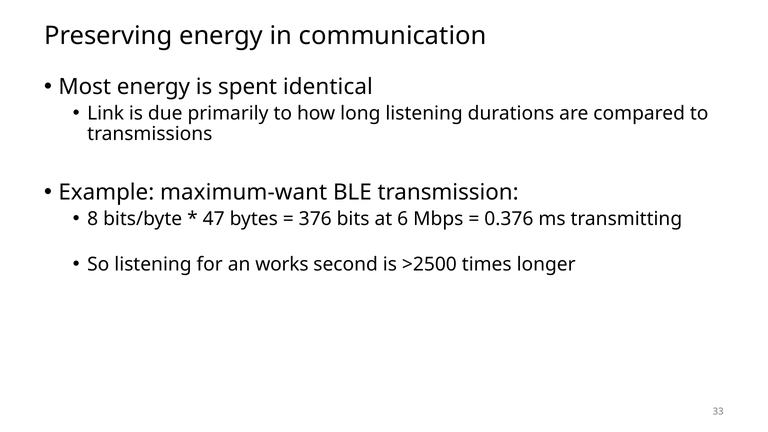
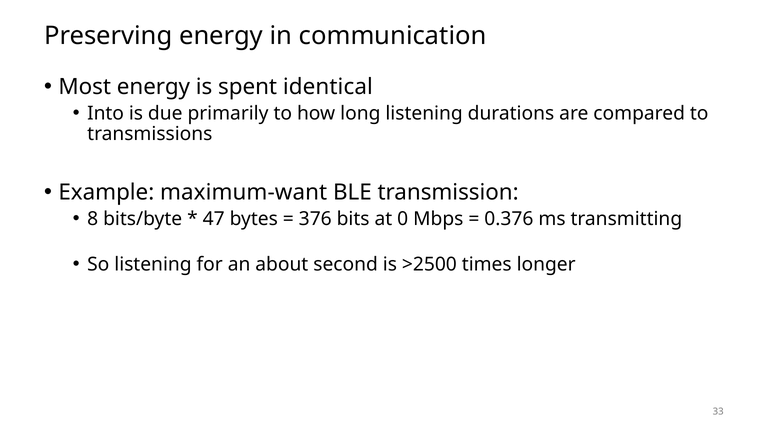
Link: Link -> Into
6: 6 -> 0
works: works -> about
